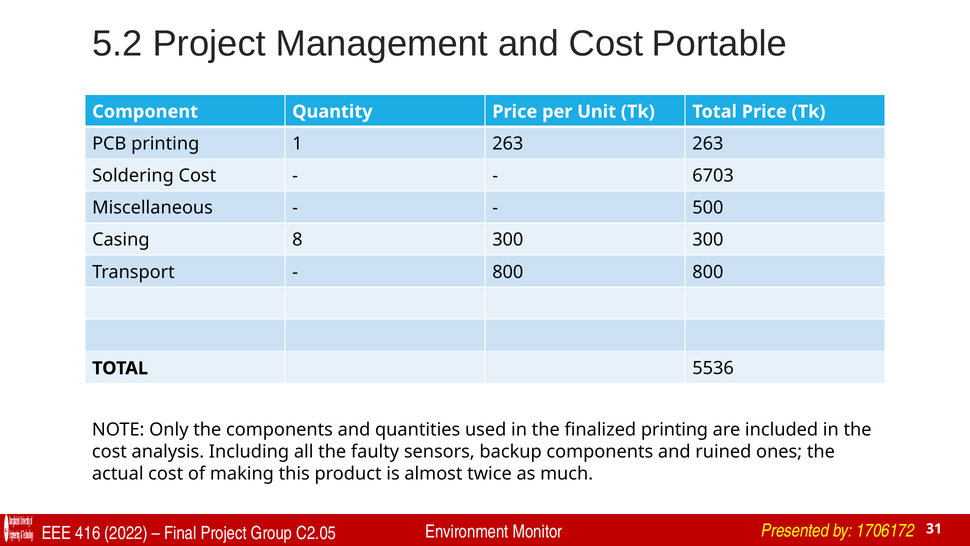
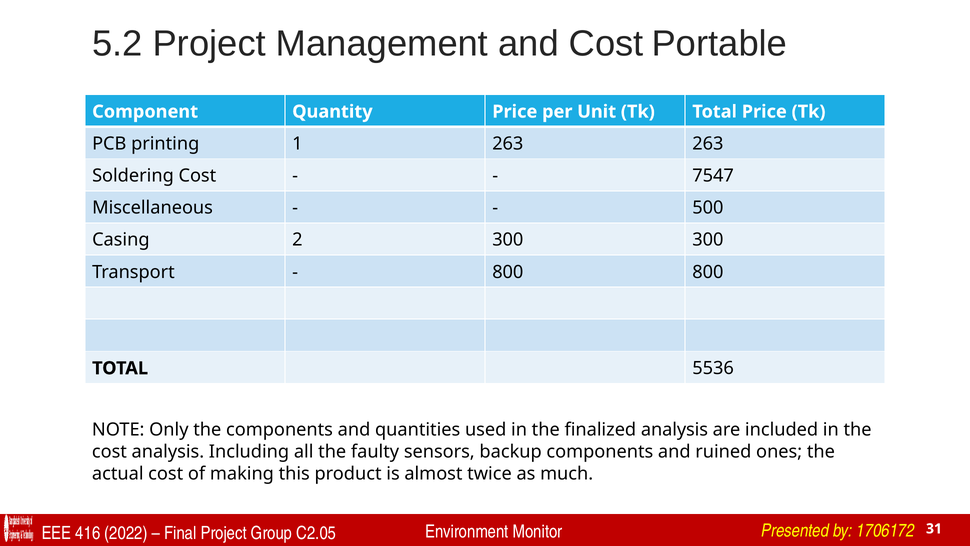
6703: 6703 -> 7547
8: 8 -> 2
finalized printing: printing -> analysis
